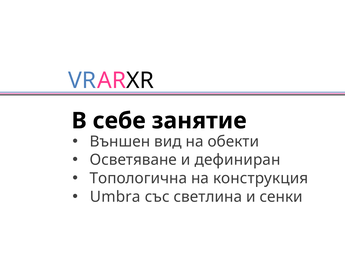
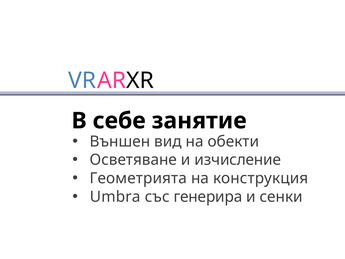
дефиниран: дефиниран -> изчисление
Топологична: Топологична -> Геометрията
светлина: светлина -> генерира
